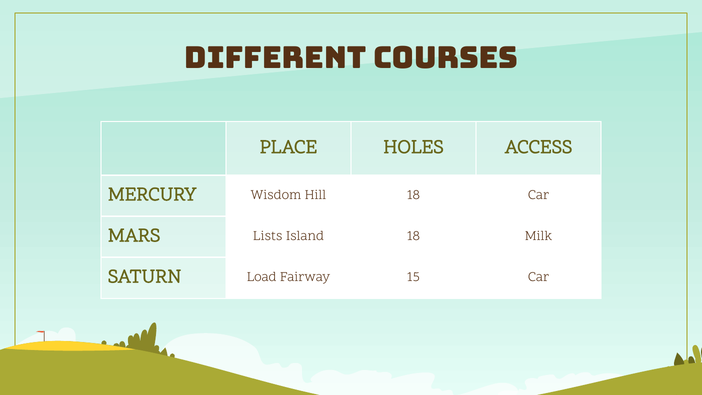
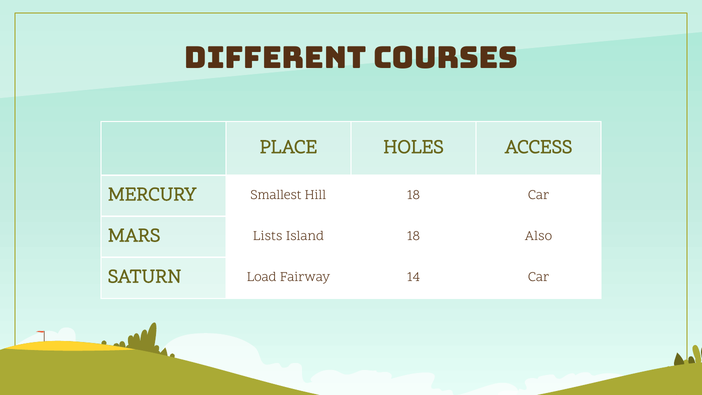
Wisdom: Wisdom -> Smallest
Milk: Milk -> Also
15: 15 -> 14
